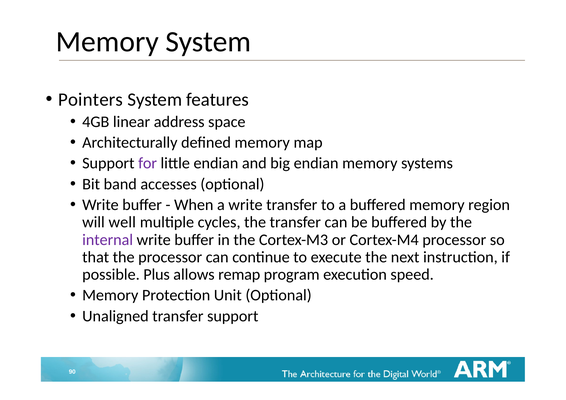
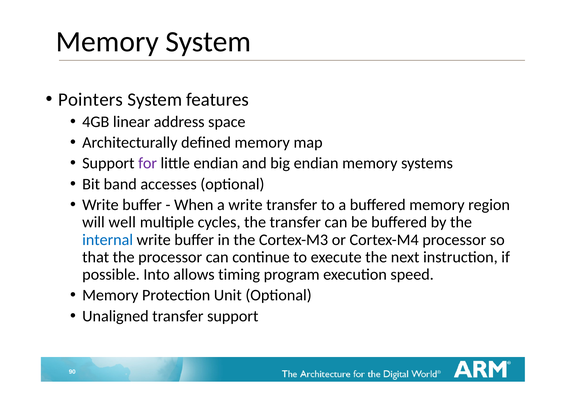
internal colour: purple -> blue
Plus: Plus -> Into
remap: remap -> timing
